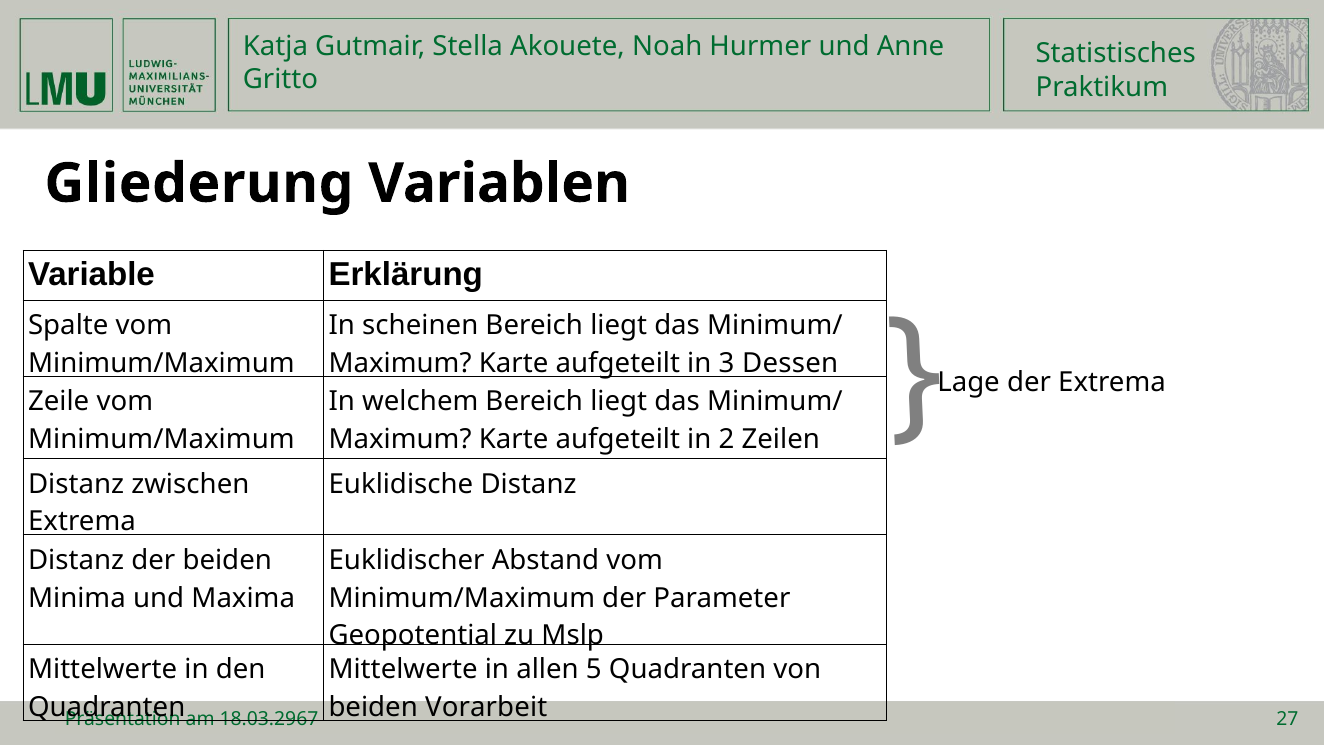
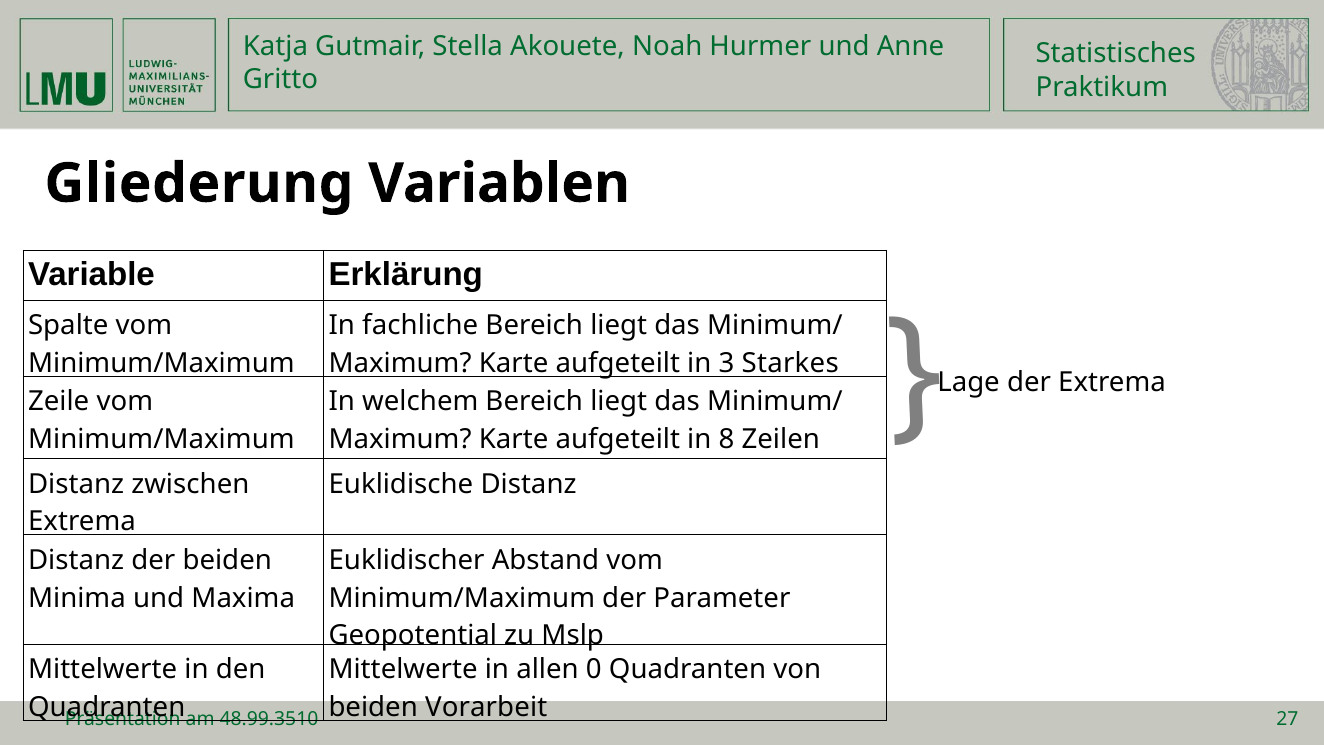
scheinen: scheinen -> fachliche
Dessen: Dessen -> Starkes
2: 2 -> 8
5: 5 -> 0
18.03.2967: 18.03.2967 -> 48.99.3510
